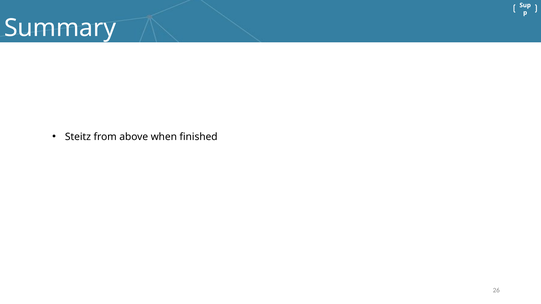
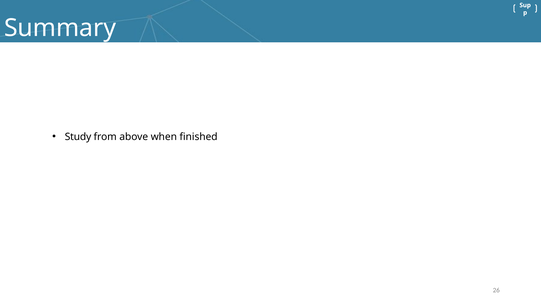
Steitz: Steitz -> Study
